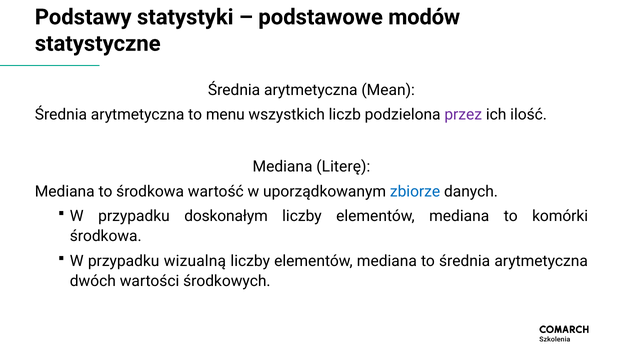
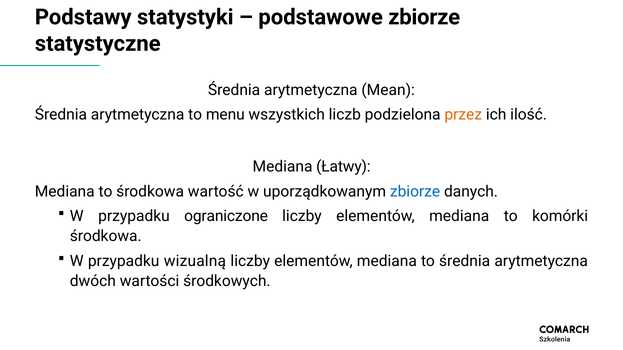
podstawowe modów: modów -> zbiorze
przez colour: purple -> orange
Literę: Literę -> Łatwy
doskonałym: doskonałym -> ograniczone
